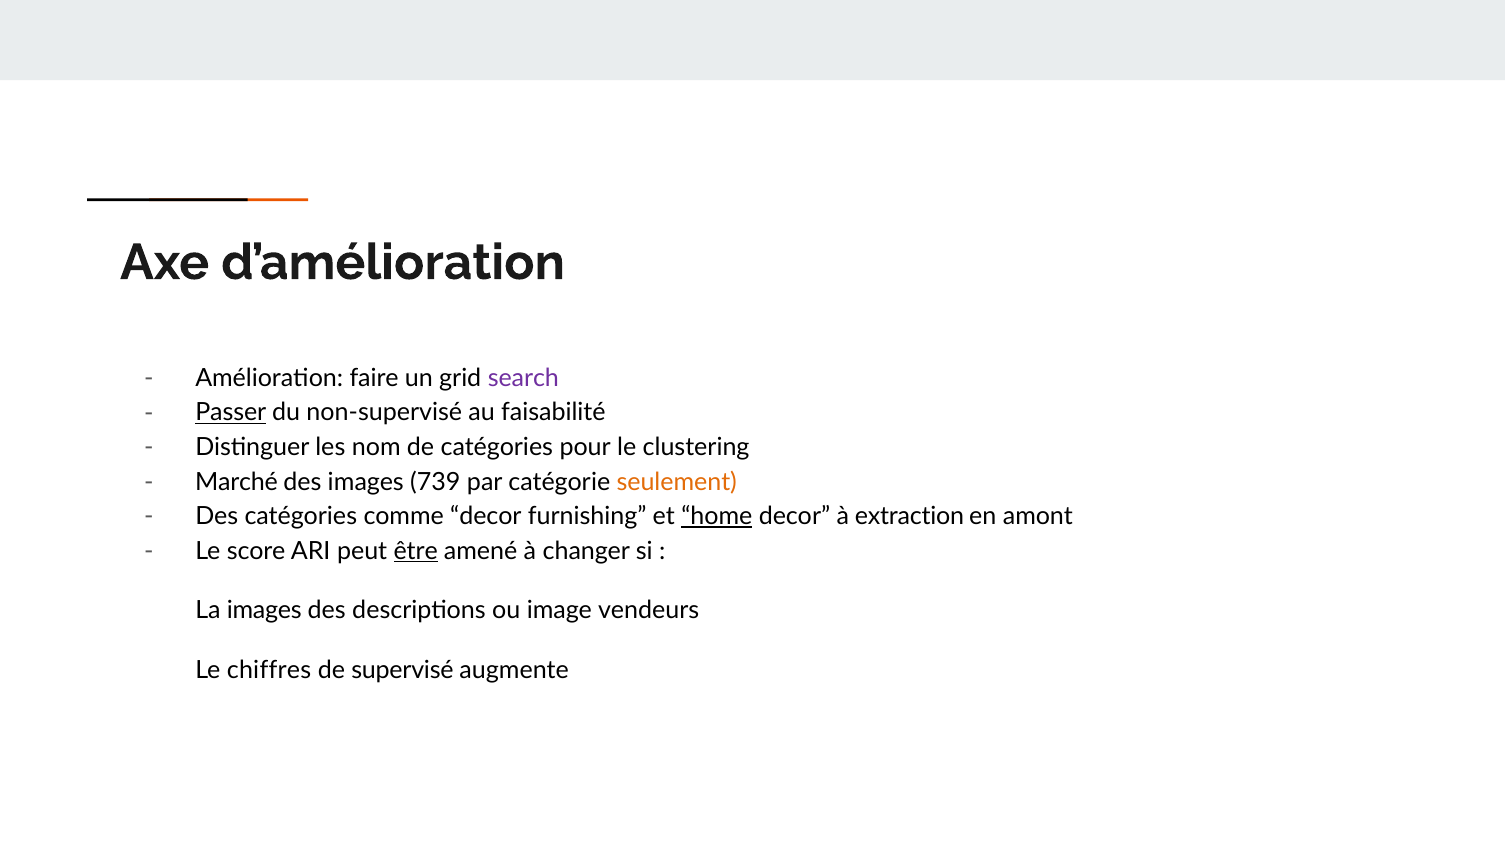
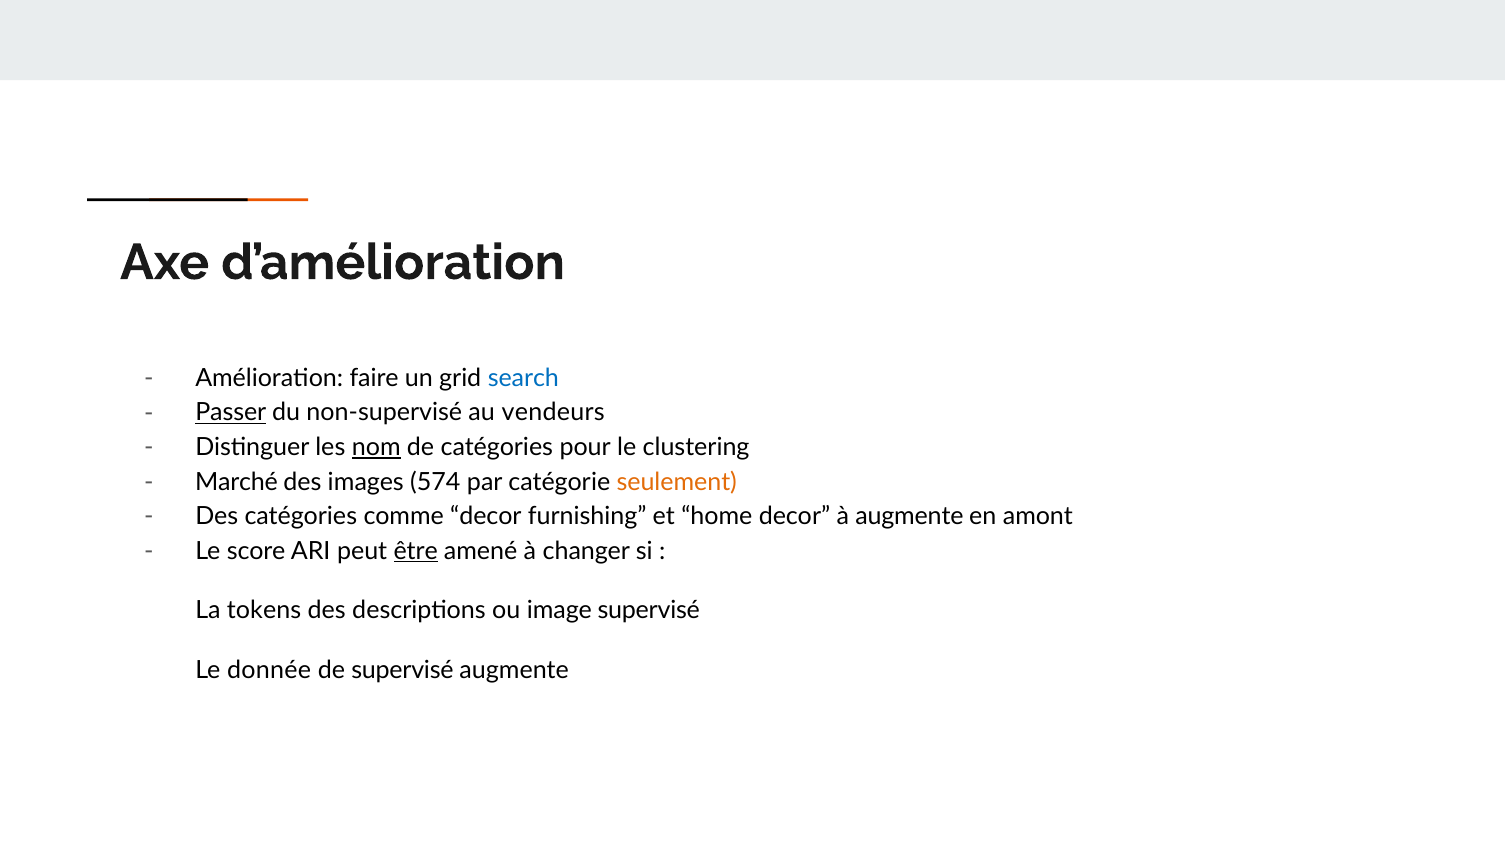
search colour: purple -> blue
faisabilité: faisabilité -> vendeurs
nom underline: none -> present
739: 739 -> 574
home underline: present -> none
à extraction: extraction -> augmente
La images: images -> tokens
image vendeurs: vendeurs -> supervisé
chiffres: chiffres -> donnée
